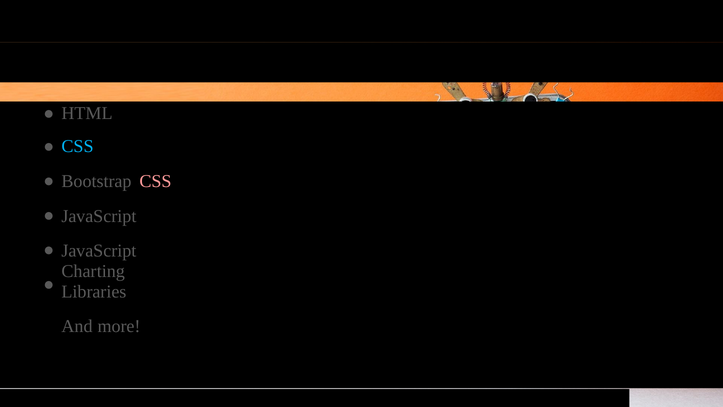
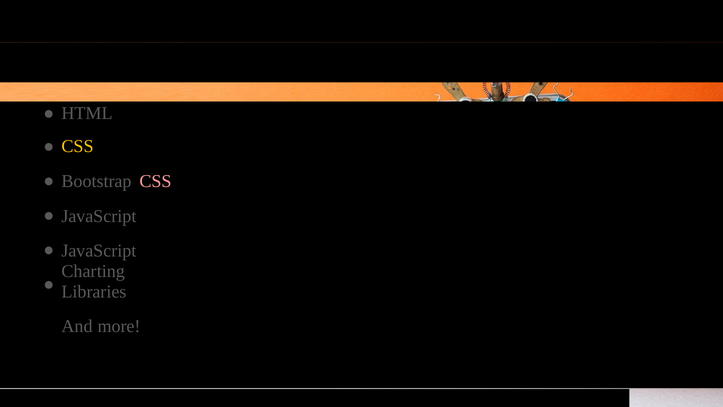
CSS at (78, 146) colour: light blue -> yellow
